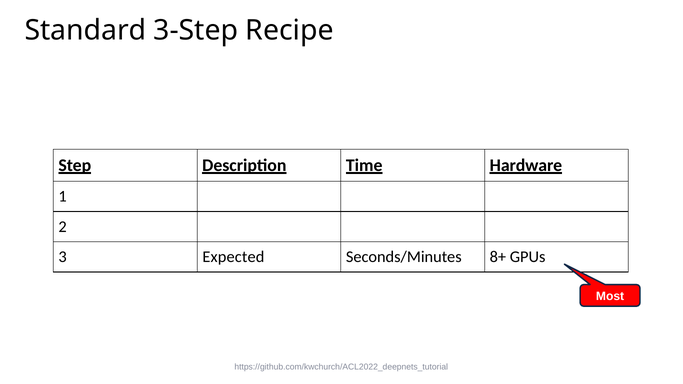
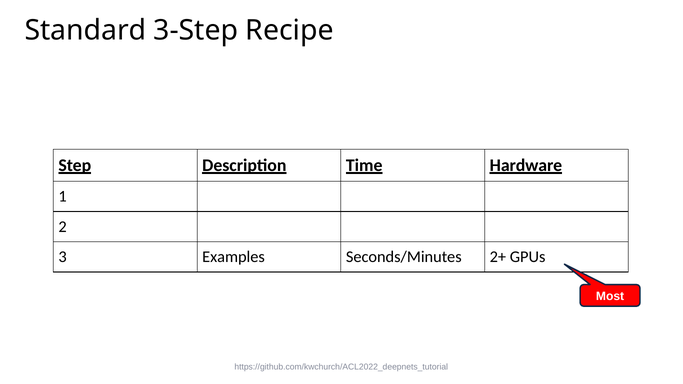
Expected: Expected -> Examples
8+: 8+ -> 2+
